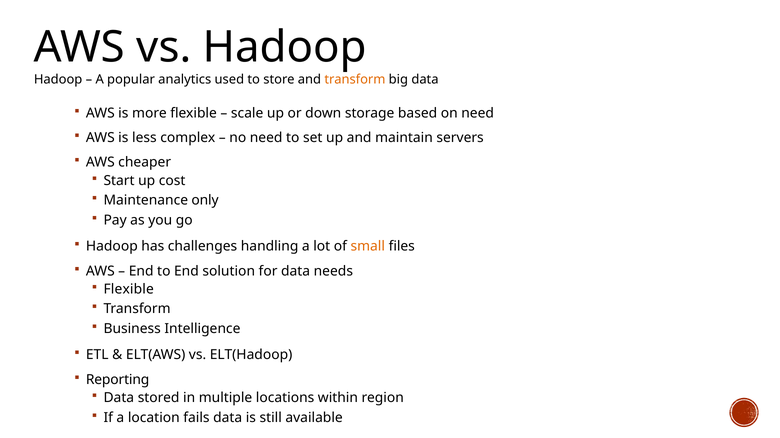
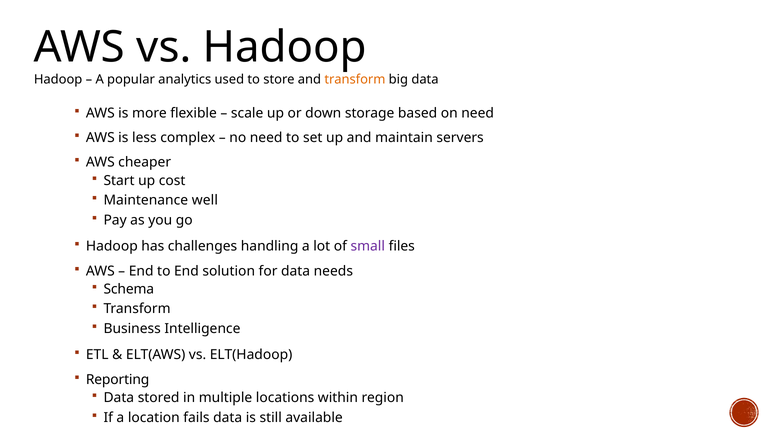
only: only -> well
small colour: orange -> purple
Flexible at (129, 290): Flexible -> Schema
